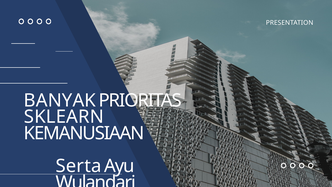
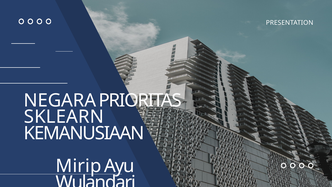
BANYAK: BANYAK -> NEGARA
Serta: Serta -> Mirip
